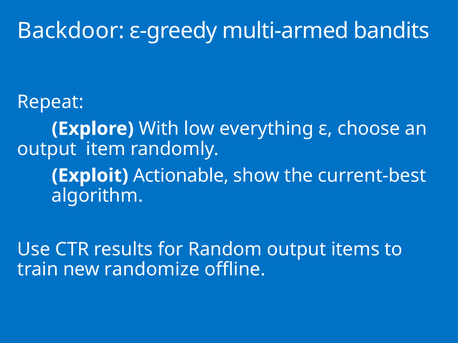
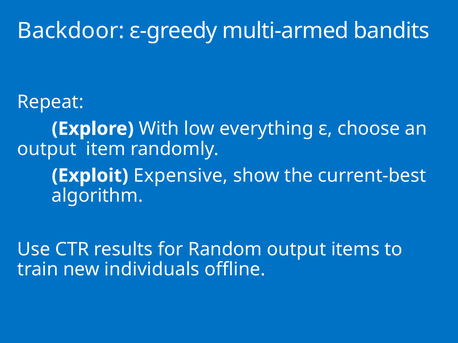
Actionable: Actionable -> Expensive
randomize: randomize -> individuals
